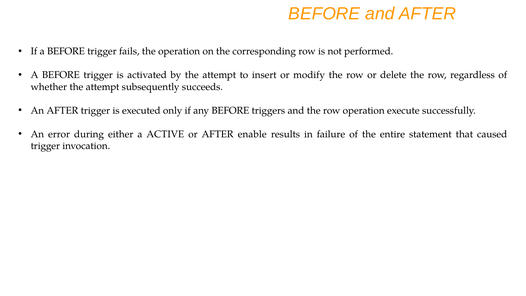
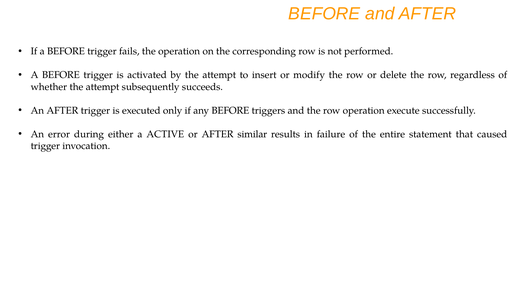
enable: enable -> similar
